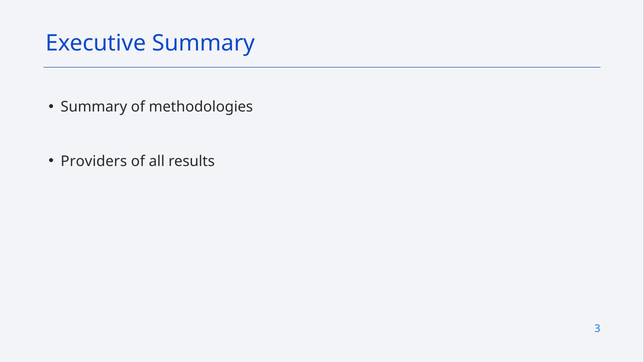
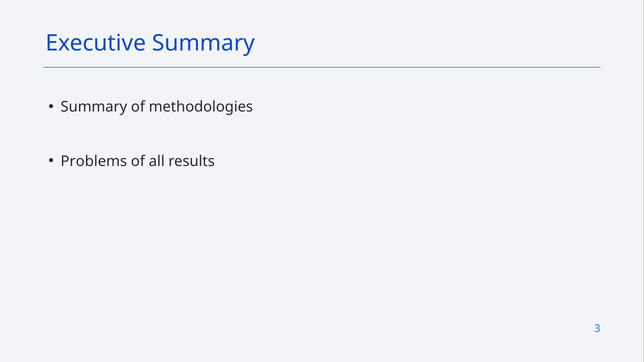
Providers: Providers -> Problems
